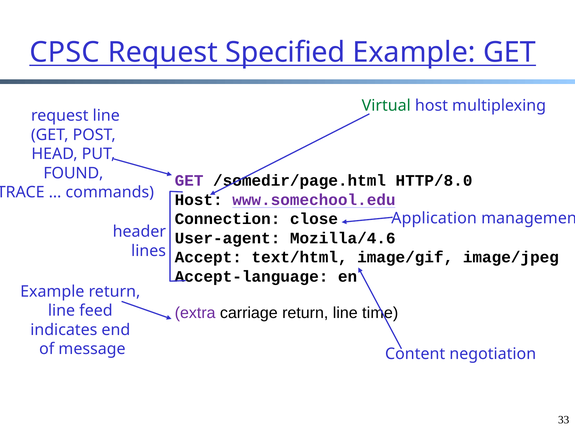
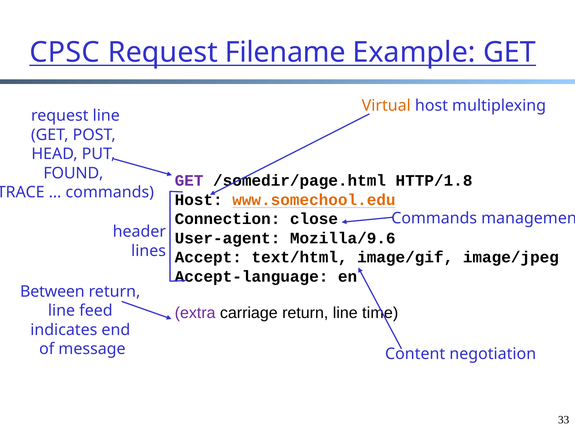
Specified: Specified -> Filename
Virtual colour: green -> orange
HTTP/8.0: HTTP/8.0 -> HTTP/1.8
www.somechool.edu colour: purple -> orange
Application at (434, 218): Application -> Commands
Mozilla/4.6: Mozilla/4.6 -> Mozilla/9.6
Example at (52, 292): Example -> Between
